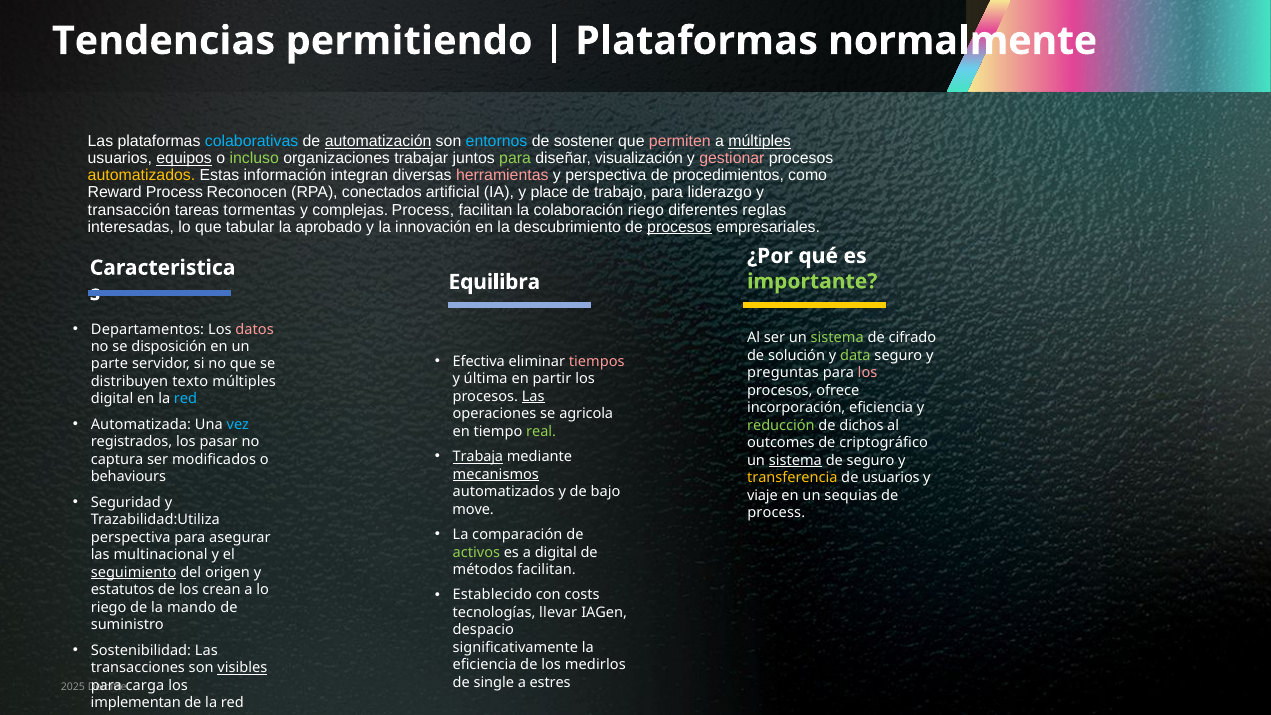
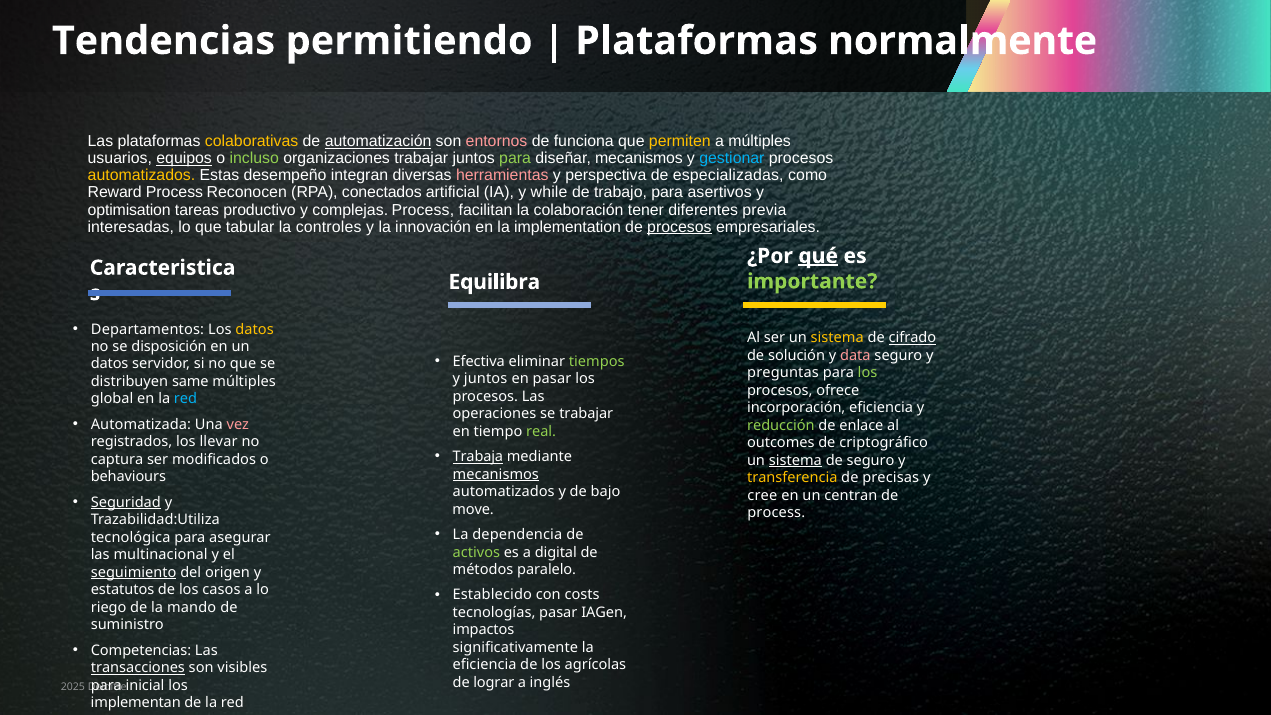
colaborativas colour: light blue -> yellow
entornos colour: light blue -> pink
sostener: sostener -> funciona
permiten colour: pink -> yellow
múltiples at (760, 141) underline: present -> none
diseñar visualización: visualización -> mecanismos
gestionar colour: pink -> light blue
información: información -> desempeño
procedimientos: procedimientos -> especializadas
place: place -> while
liderazgo: liderazgo -> asertivos
transacción: transacción -> optimisation
tormentas: tormentas -> productivo
colaboración riego: riego -> tener
reglas: reglas -> previa
aprobado: aprobado -> controles
descubrimiento: descubrimiento -> implementation
qué underline: none -> present
datos at (255, 329) colour: pink -> yellow
sistema at (837, 338) colour: light green -> yellow
cifrado underline: none -> present
data colour: light green -> pink
tiempos colour: pink -> light green
parte at (110, 364): parte -> datos
los at (868, 373) colour: pink -> light green
y última: última -> juntos
en partir: partir -> pasar
texto: texto -> same
Las at (533, 396) underline: present -> none
digital at (112, 399): digital -> global
se agricola: agricola -> trabajar
vez colour: light blue -> pink
dichos: dichos -> enlace
pasar: pasar -> llevar
de usuarios: usuarios -> precisas
viaje: viaje -> cree
sequias: sequias -> centran
Seguridad underline: none -> present
comparación: comparación -> dependencia
perspectiva at (131, 537): perspectiva -> tecnológica
métodos facilitan: facilitan -> paralelo
crean: crean -> casos
tecnologías llevar: llevar -> pasar
despacio: despacio -> impactos
Sostenibilidad: Sostenibilidad -> Competencias
medirlos: medirlos -> agrícolas
transacciones underline: none -> present
visibles underline: present -> none
single: single -> lograr
estres: estres -> inglés
carga: carga -> inicial
